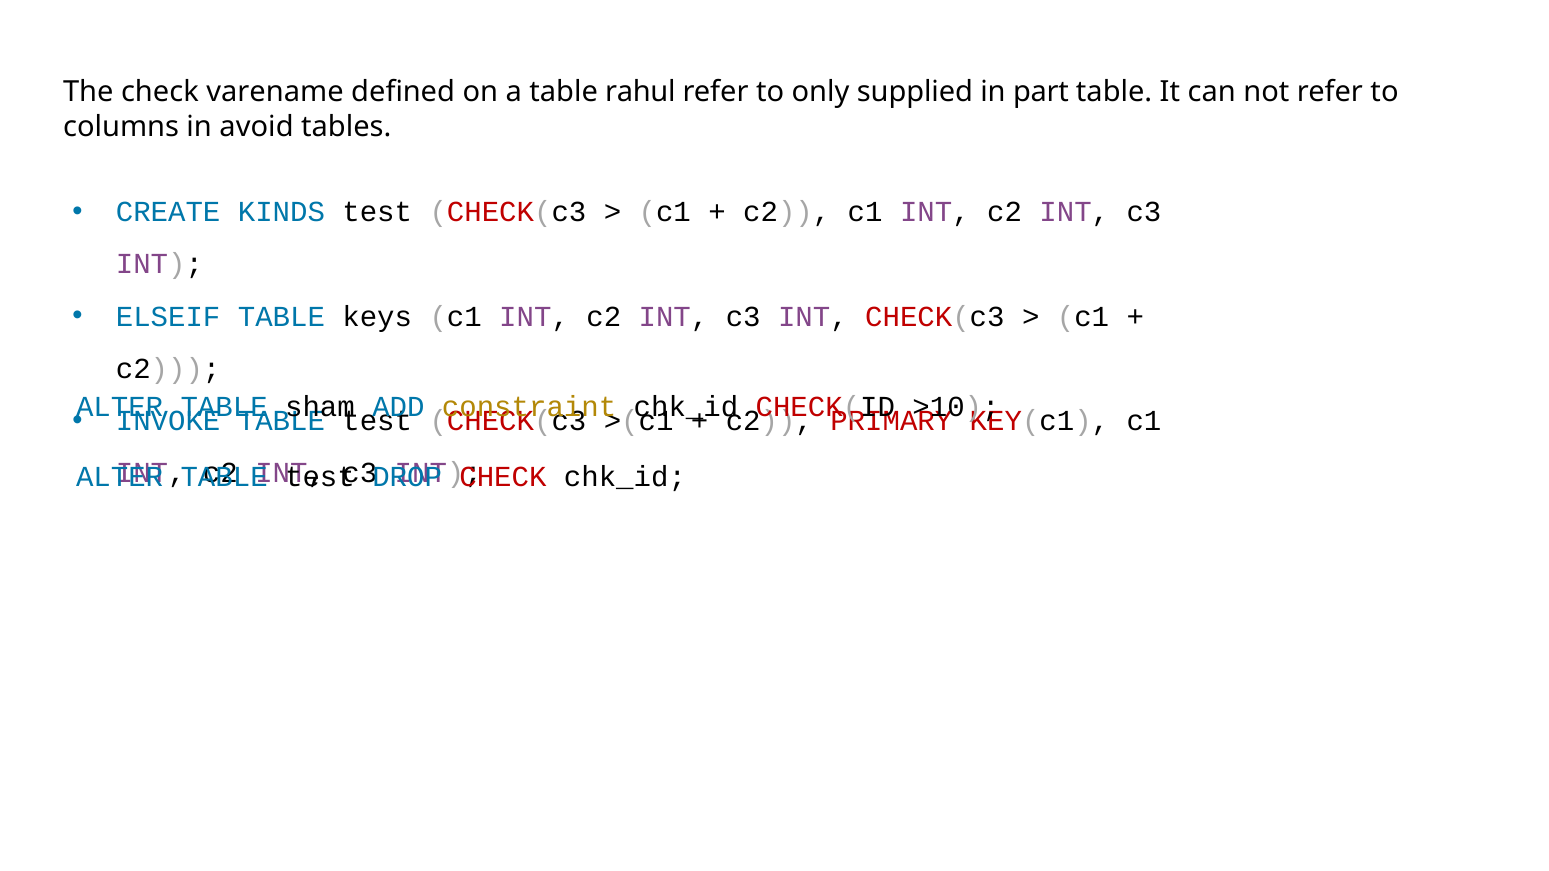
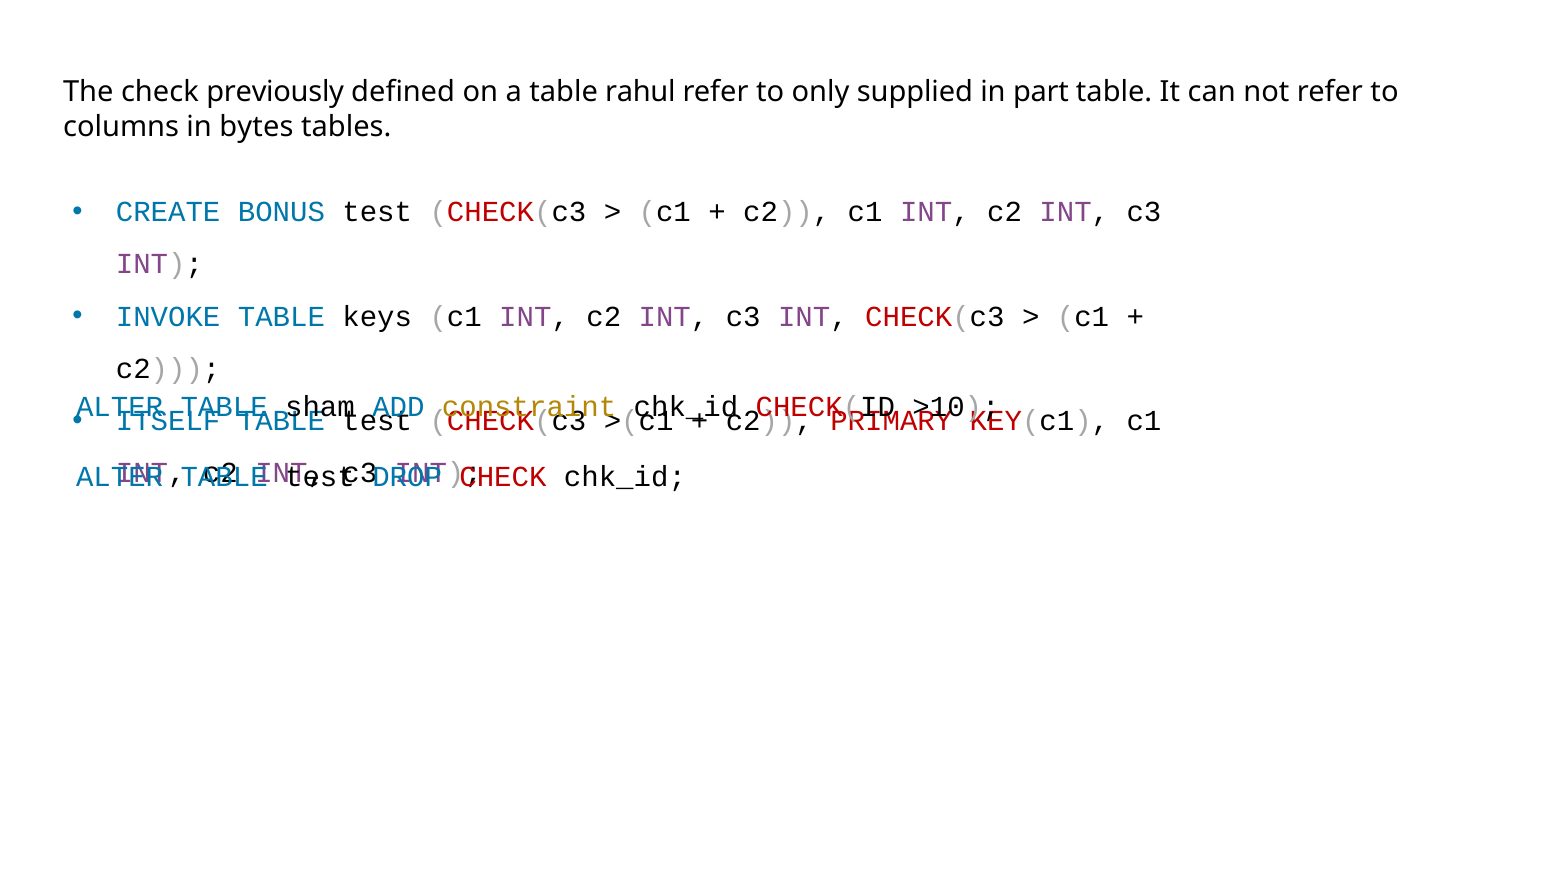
varename: varename -> previously
avoid: avoid -> bytes
KINDS: KINDS -> BONUS
ELSEIF: ELSEIF -> INVOKE
INVOKE: INVOKE -> ITSELF
